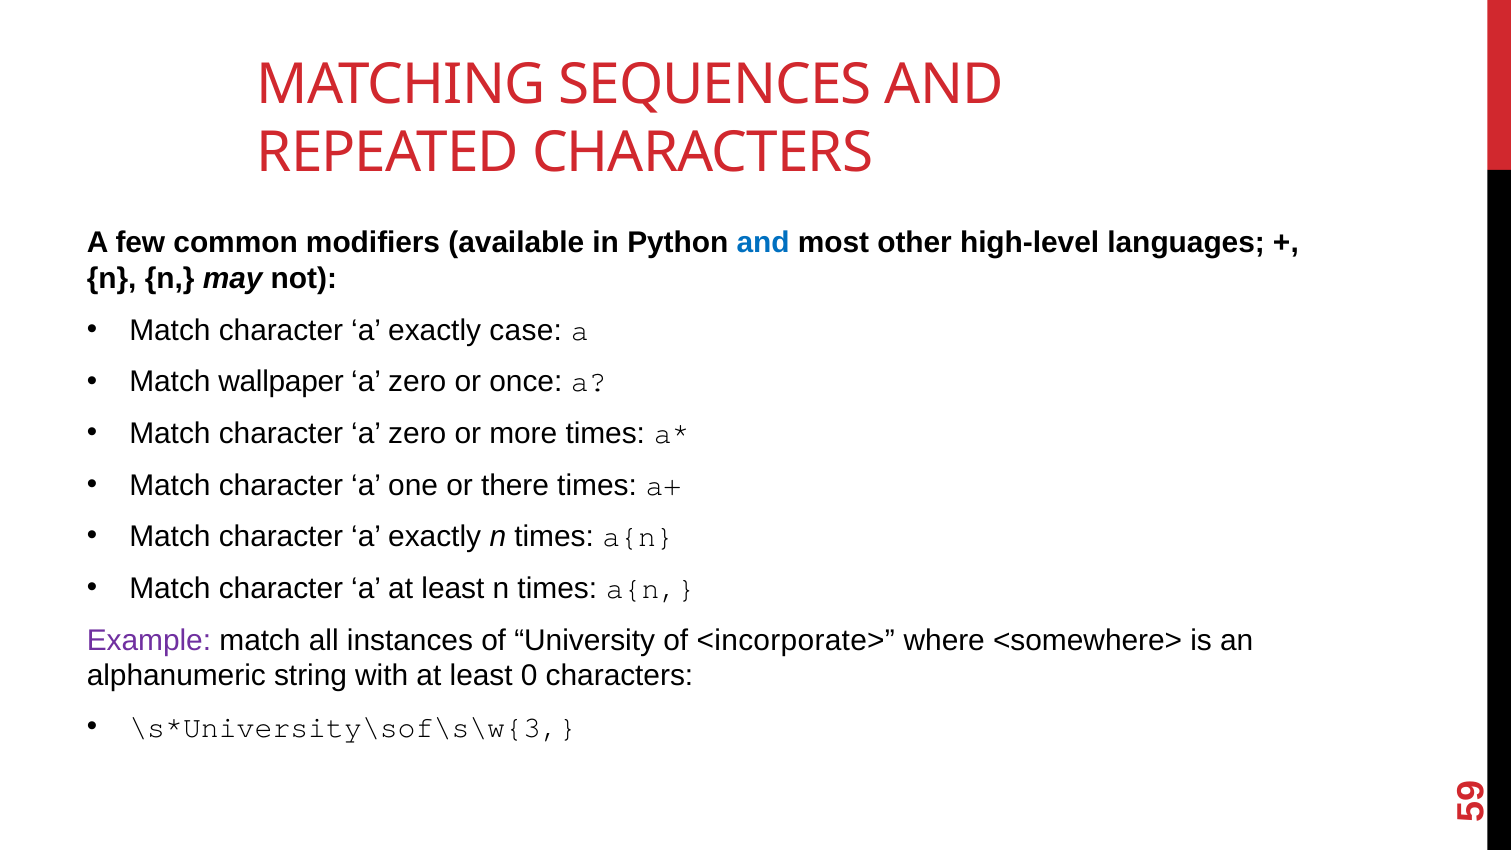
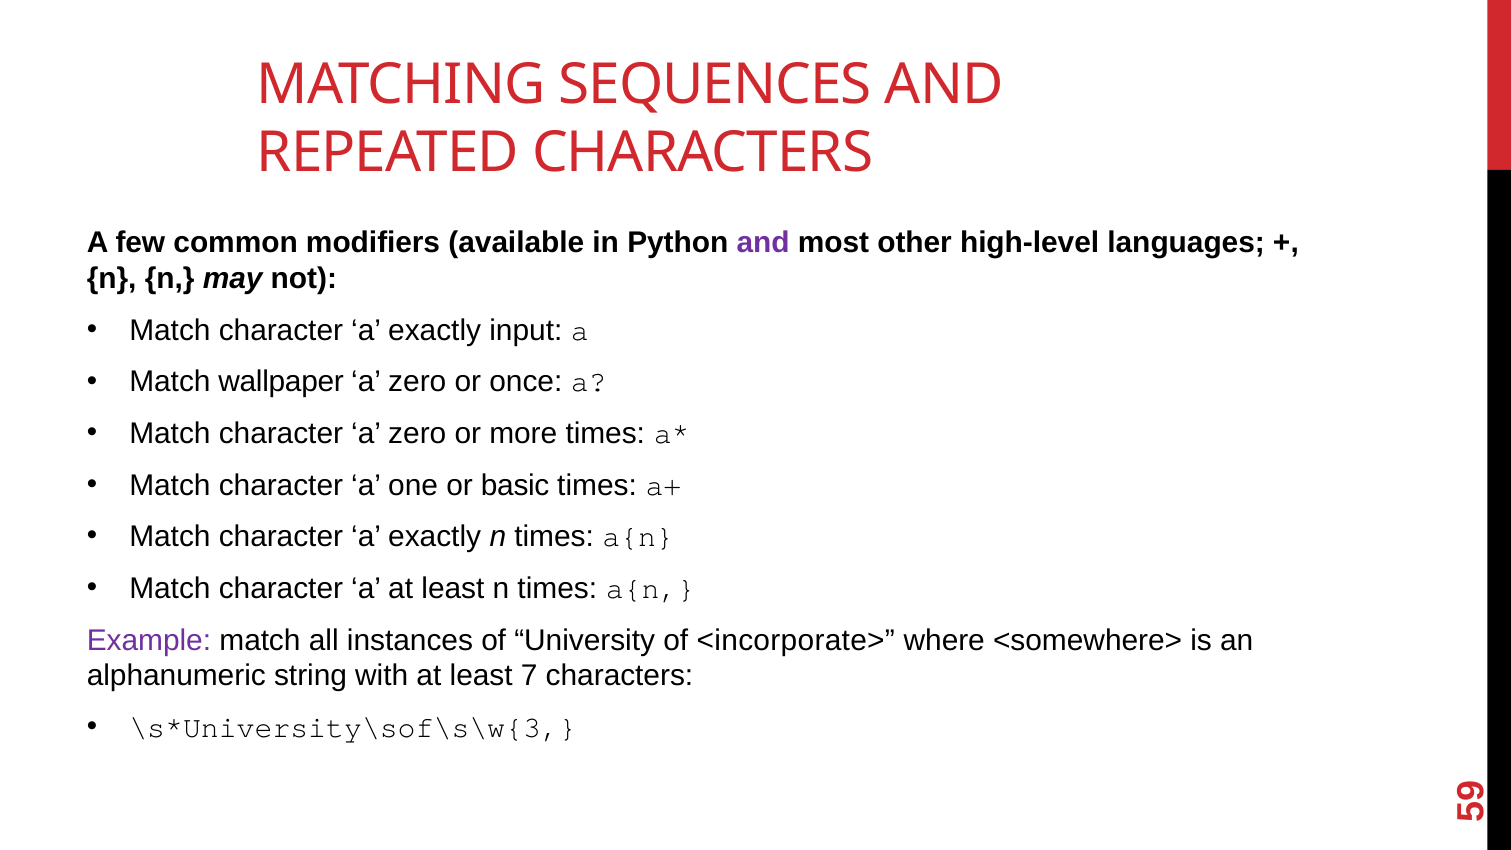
and at (763, 243) colour: blue -> purple
case: case -> input
there: there -> basic
0: 0 -> 7
